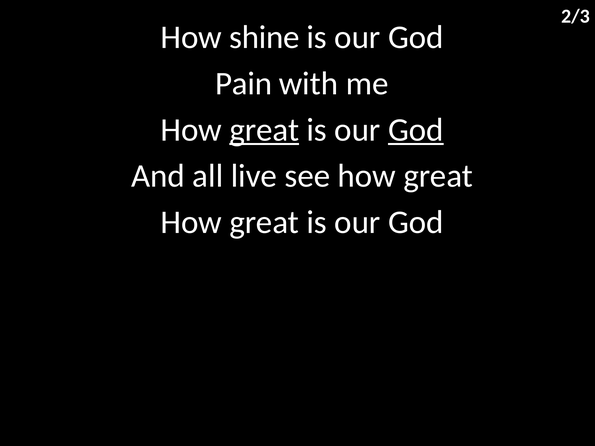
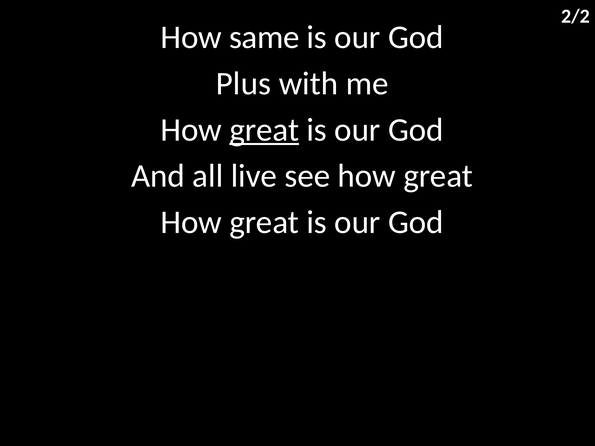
2/3: 2/3 -> 2/2
shine: shine -> same
Pain: Pain -> Plus
God at (416, 130) underline: present -> none
